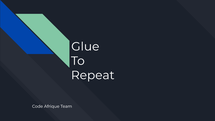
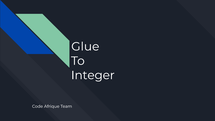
Repeat: Repeat -> Integer
